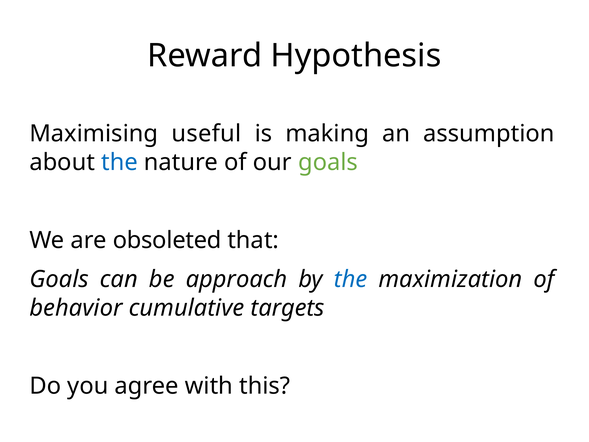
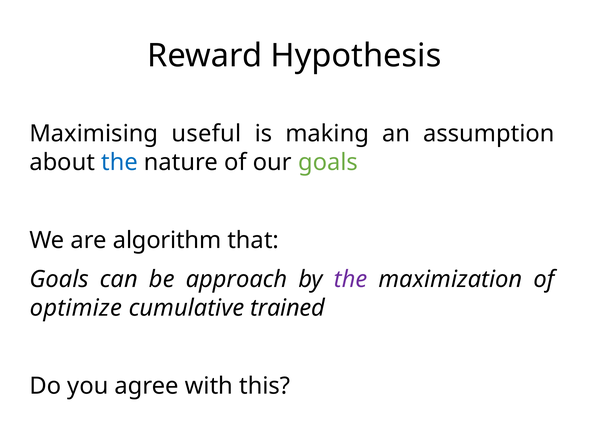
obsoleted: obsoleted -> algorithm
the at (351, 279) colour: blue -> purple
behavior: behavior -> optimize
targets: targets -> trained
